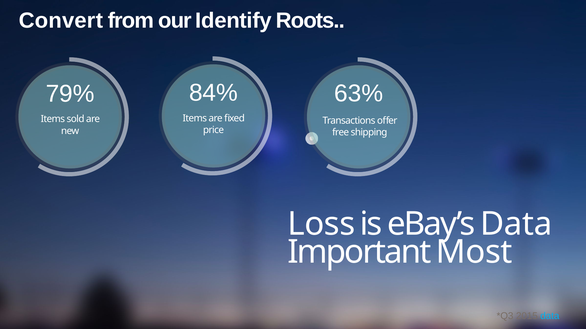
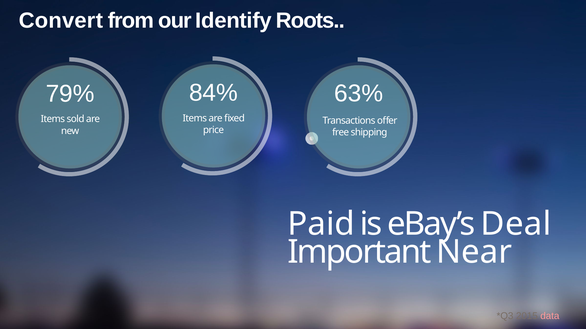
Loss: Loss -> Paid
eBay’s Data: Data -> Deal
Most: Most -> Near
data at (550, 317) colour: light blue -> pink
